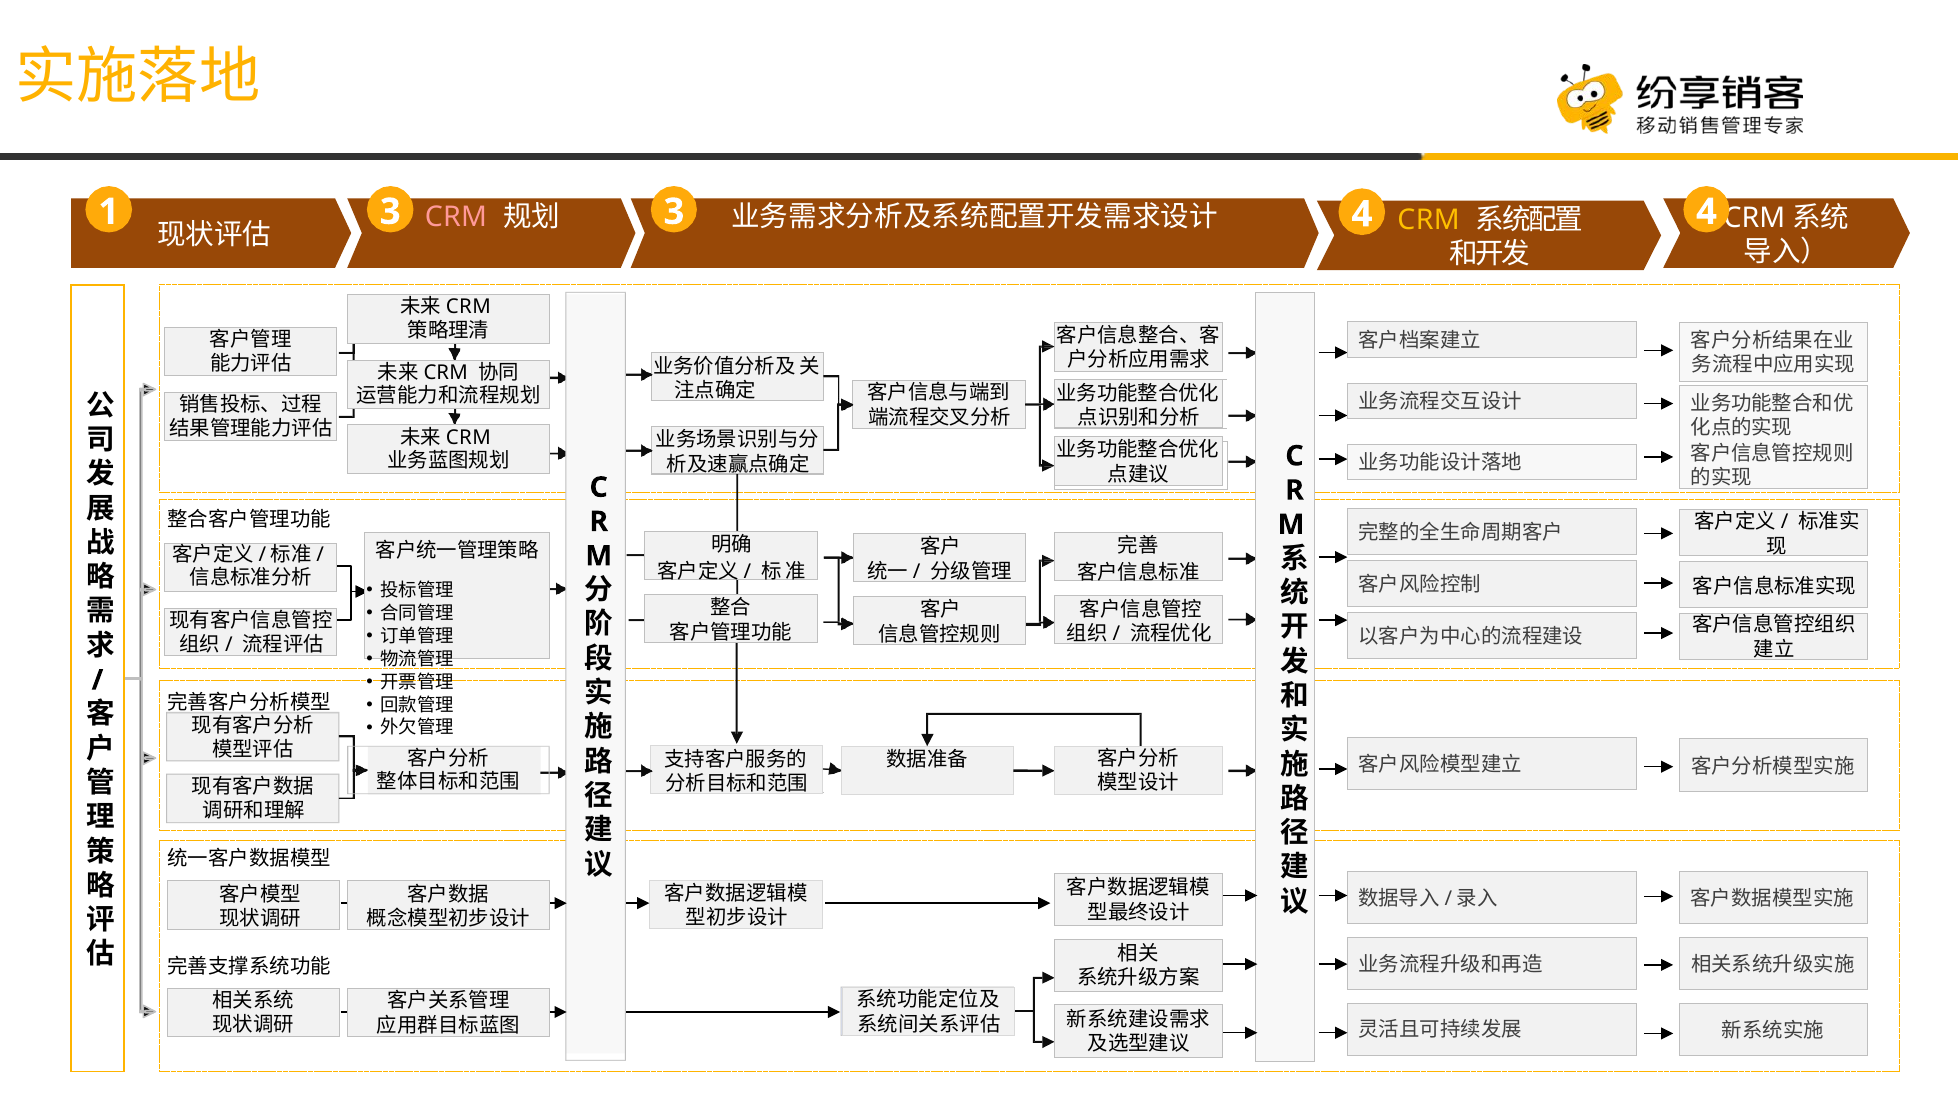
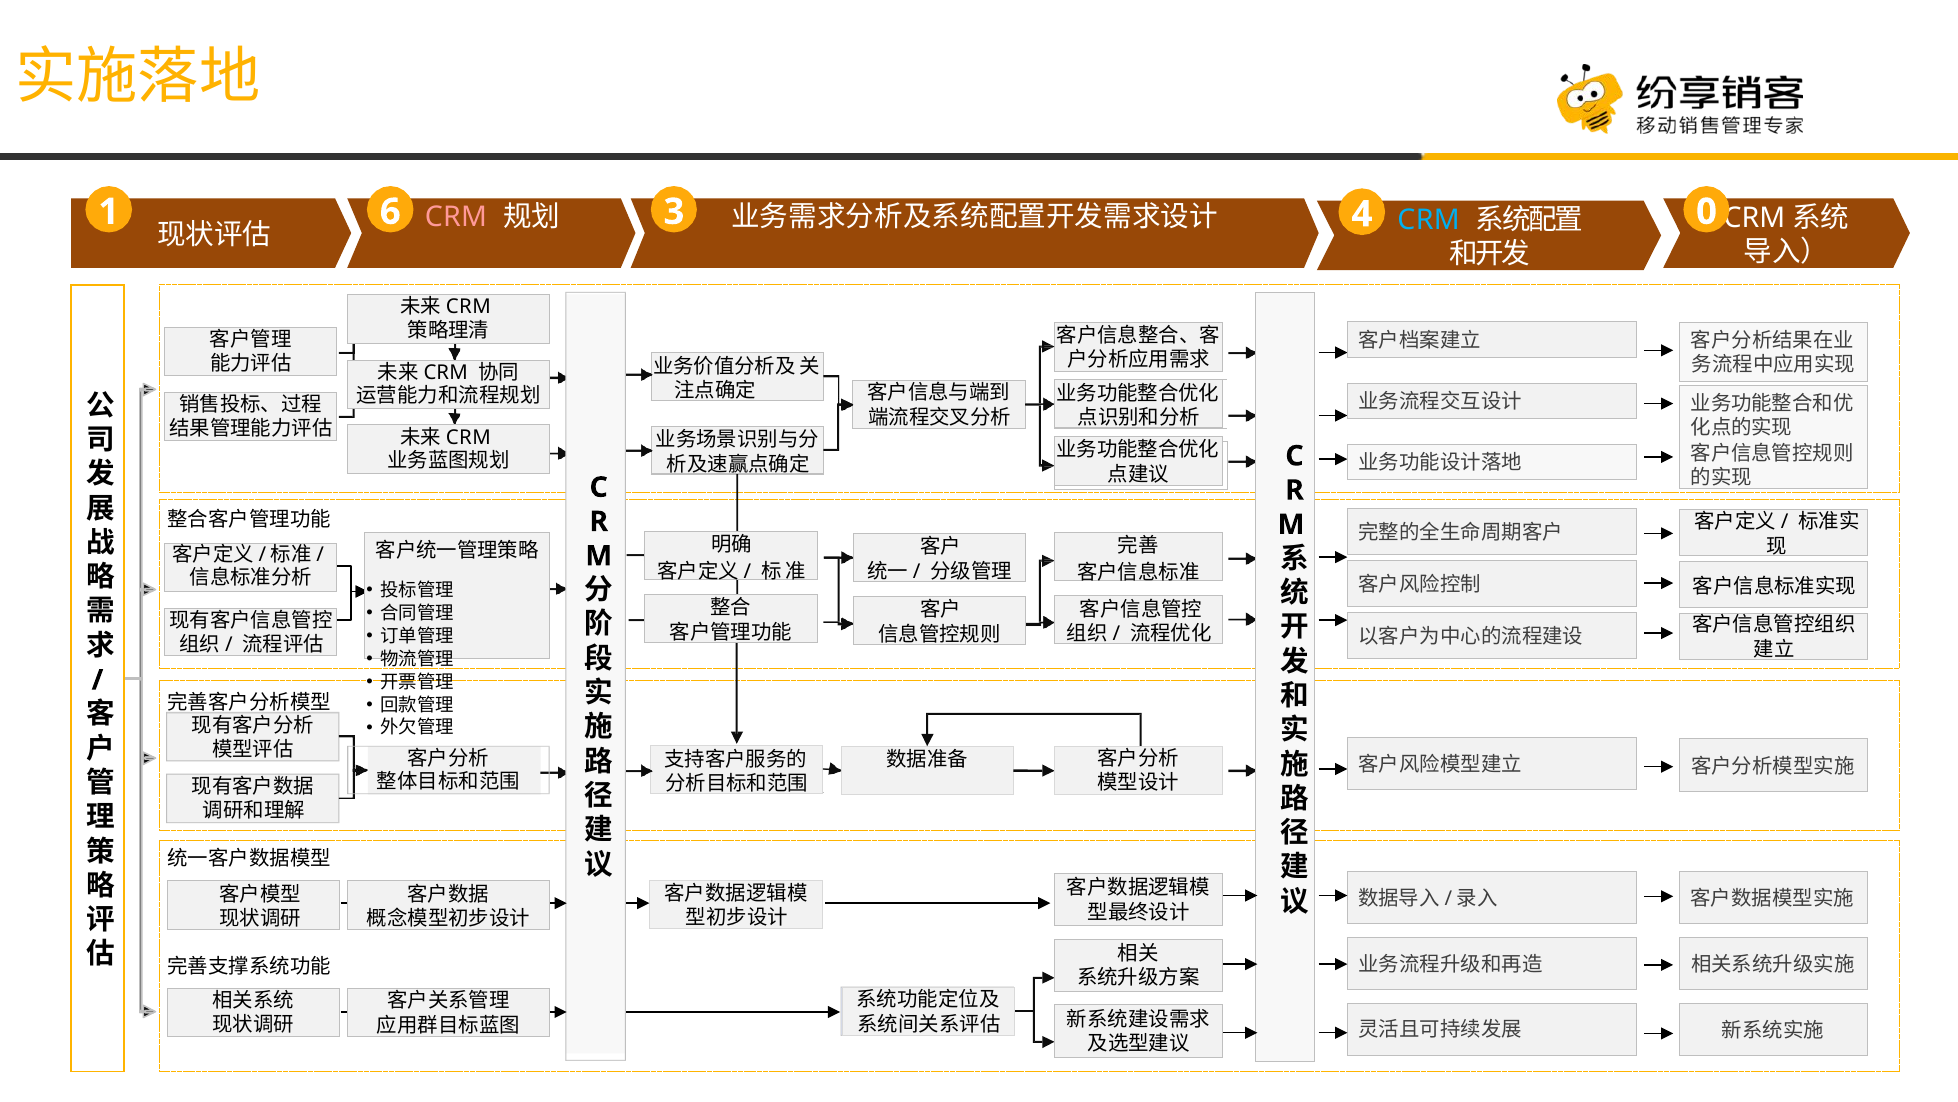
1 3: 3 -> 6
3 4: 4 -> 0
CRM at (1429, 220) colour: yellow -> light blue
